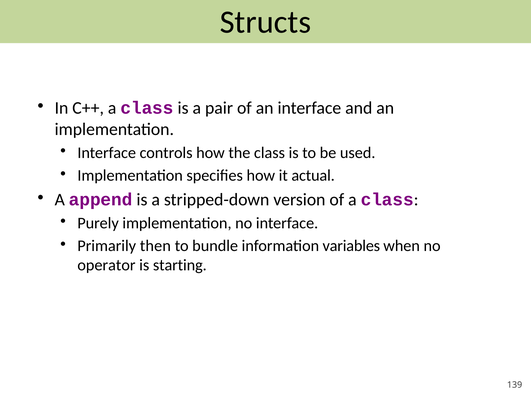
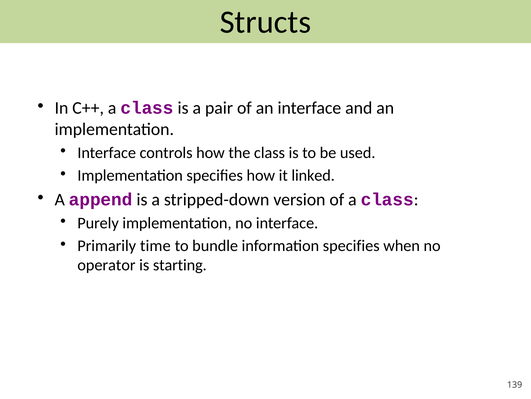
actual: actual -> linked
then: then -> time
information variables: variables -> specifies
